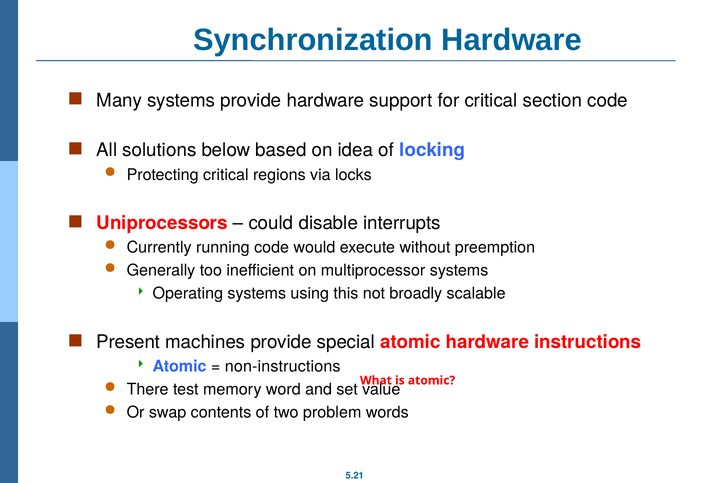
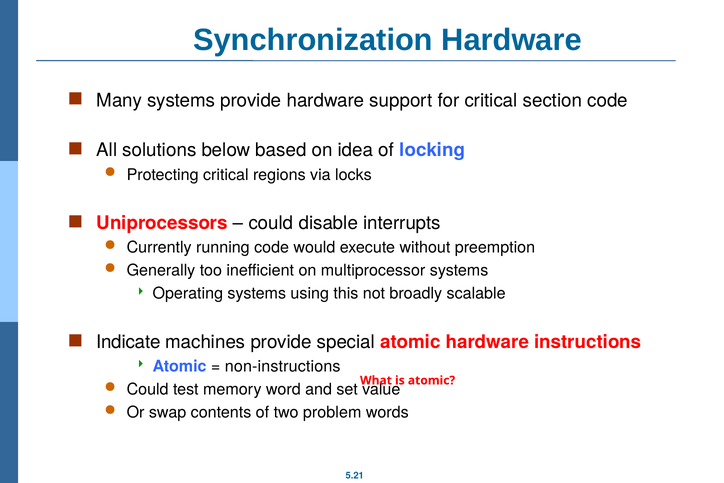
Present: Present -> Indicate
There at (148, 389): There -> Could
